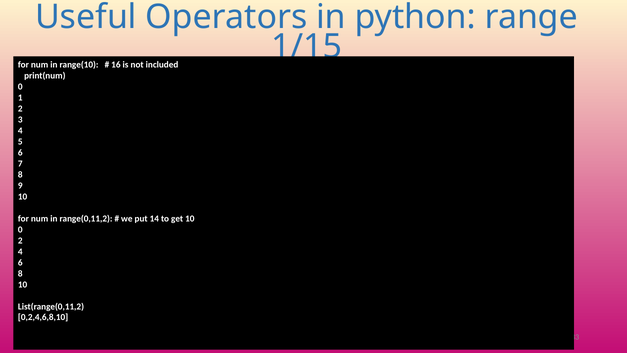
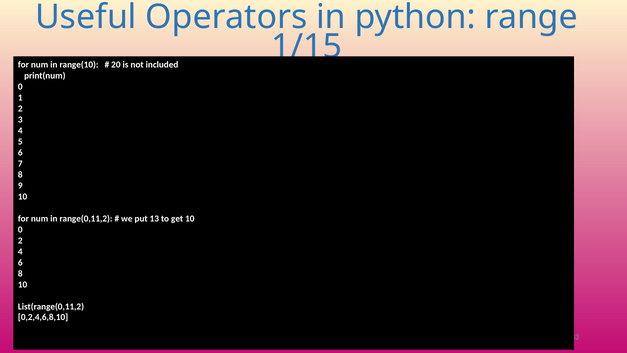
16: 16 -> 20
14: 14 -> 13
